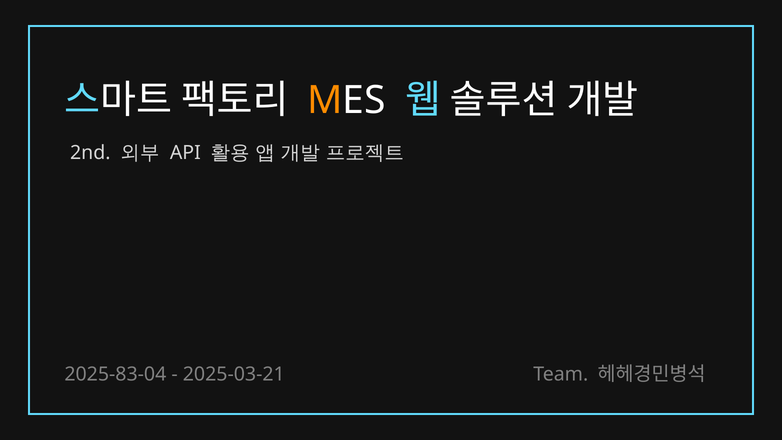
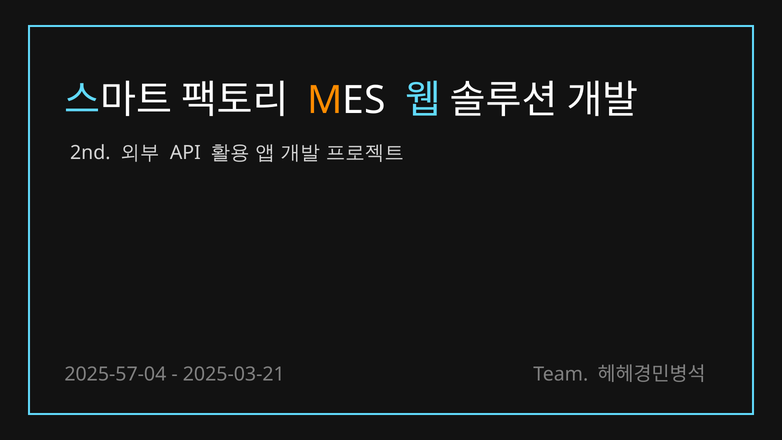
2025-83-04: 2025-83-04 -> 2025-57-04
